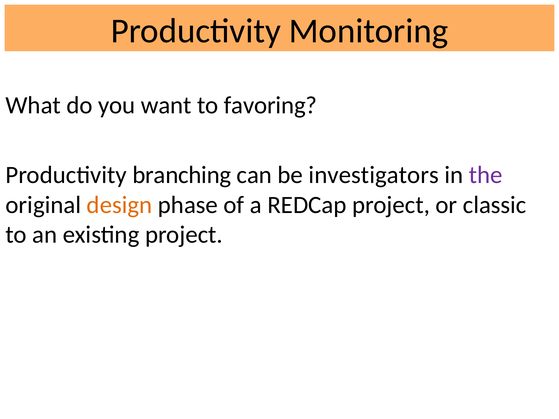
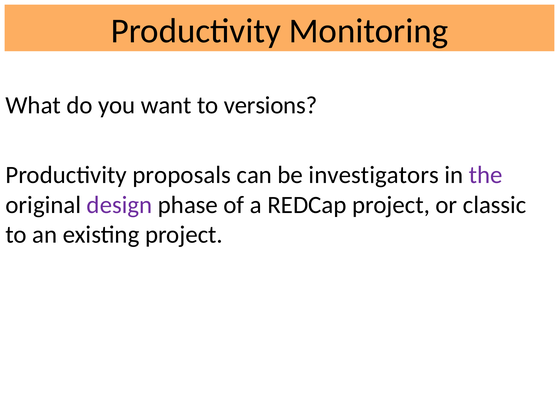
favoring: favoring -> versions
branching: branching -> proposals
design colour: orange -> purple
